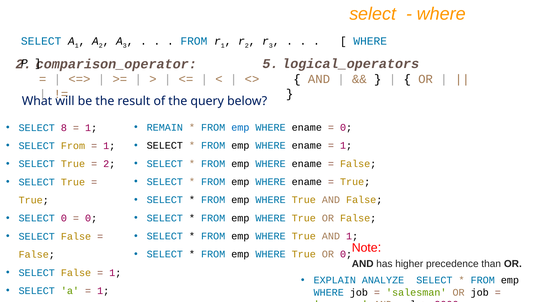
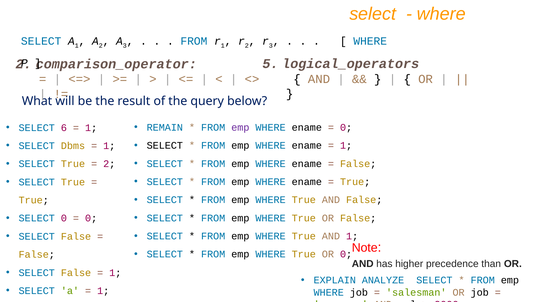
emp at (240, 128) colour: blue -> purple
8: 8 -> 6
SELECT From: From -> Dbms
